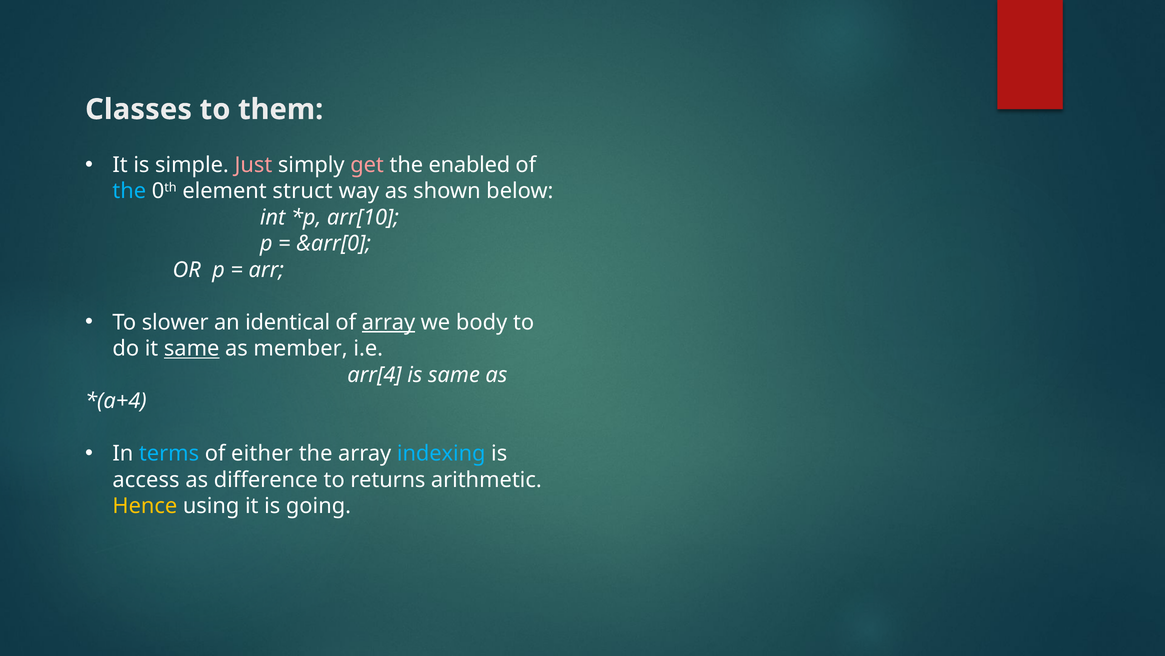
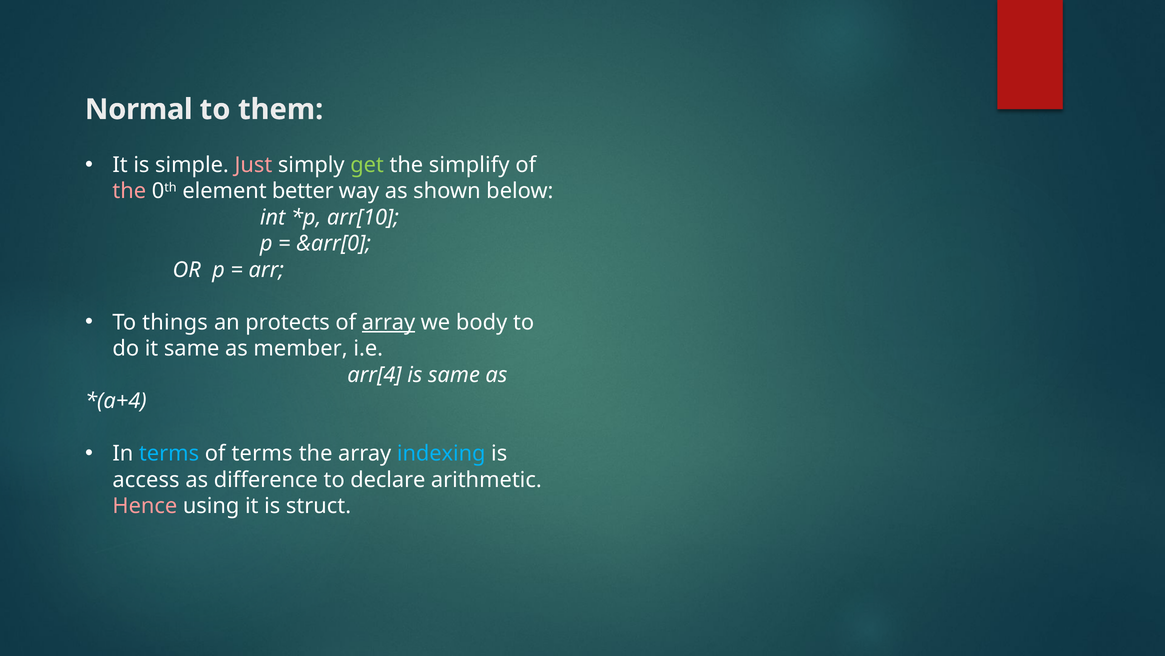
Classes: Classes -> Normal
get colour: pink -> light green
enabled: enabled -> simplify
the at (129, 191) colour: light blue -> pink
struct: struct -> better
slower: slower -> things
identical: identical -> protects
same at (192, 348) underline: present -> none
of either: either -> terms
returns: returns -> declare
Hence colour: yellow -> pink
going: going -> struct
